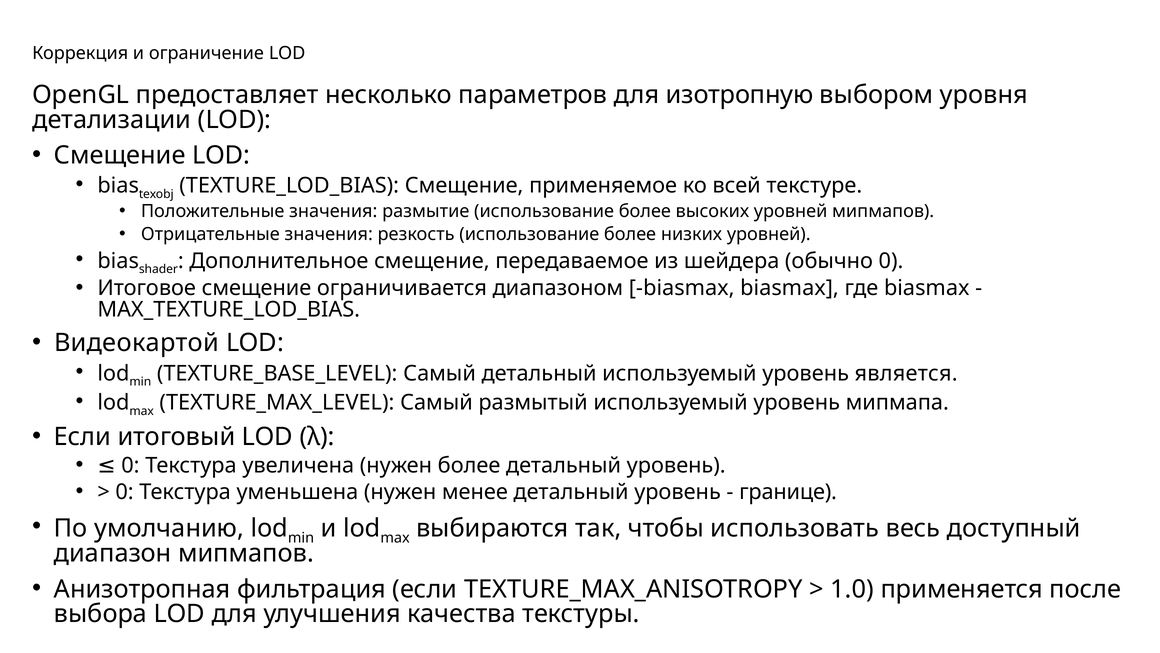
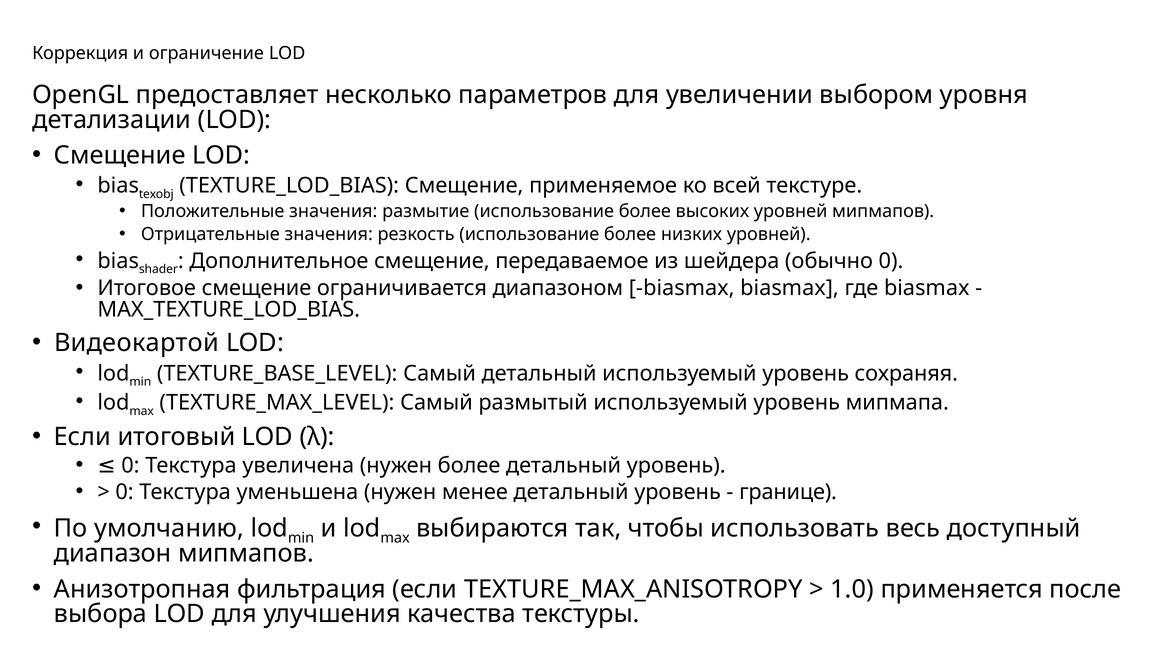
изотропную: изотропную -> увеличении
является: является -> сохраняя
